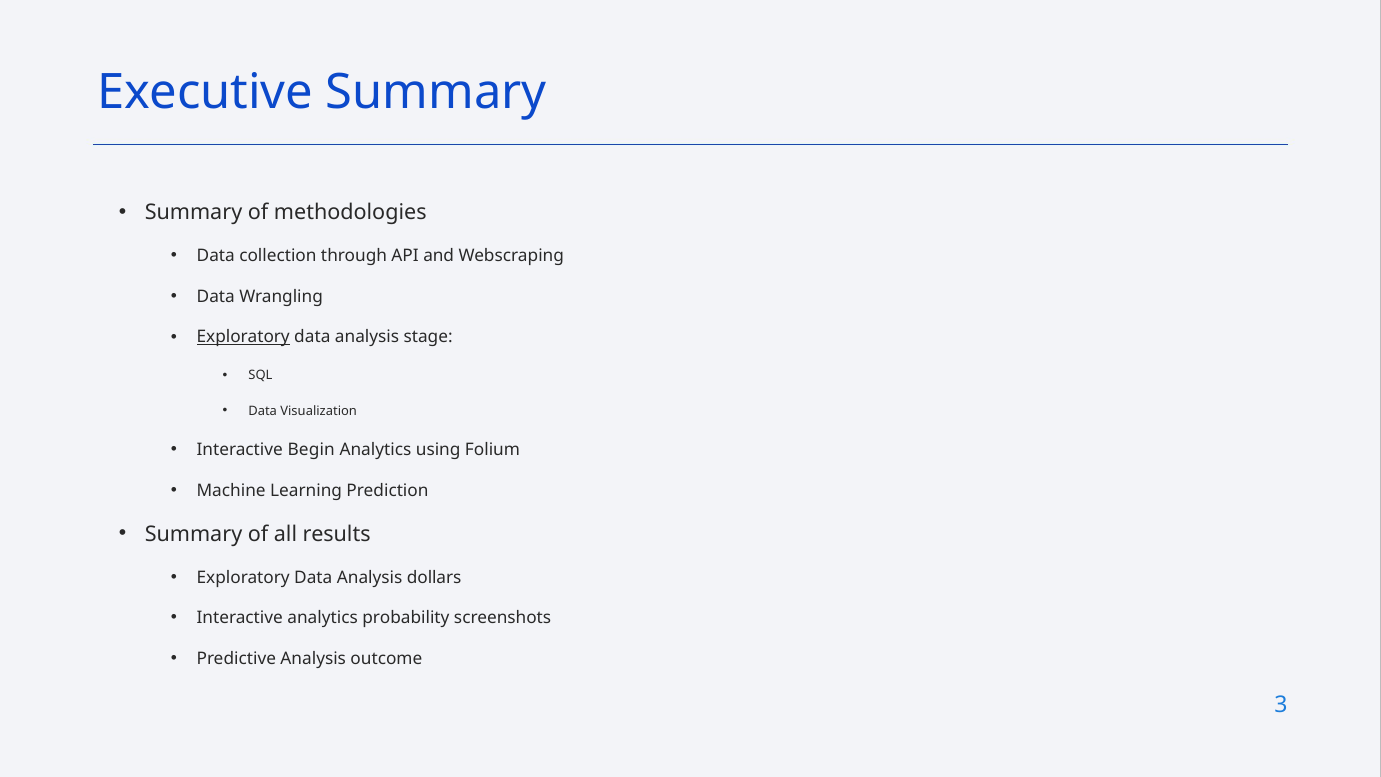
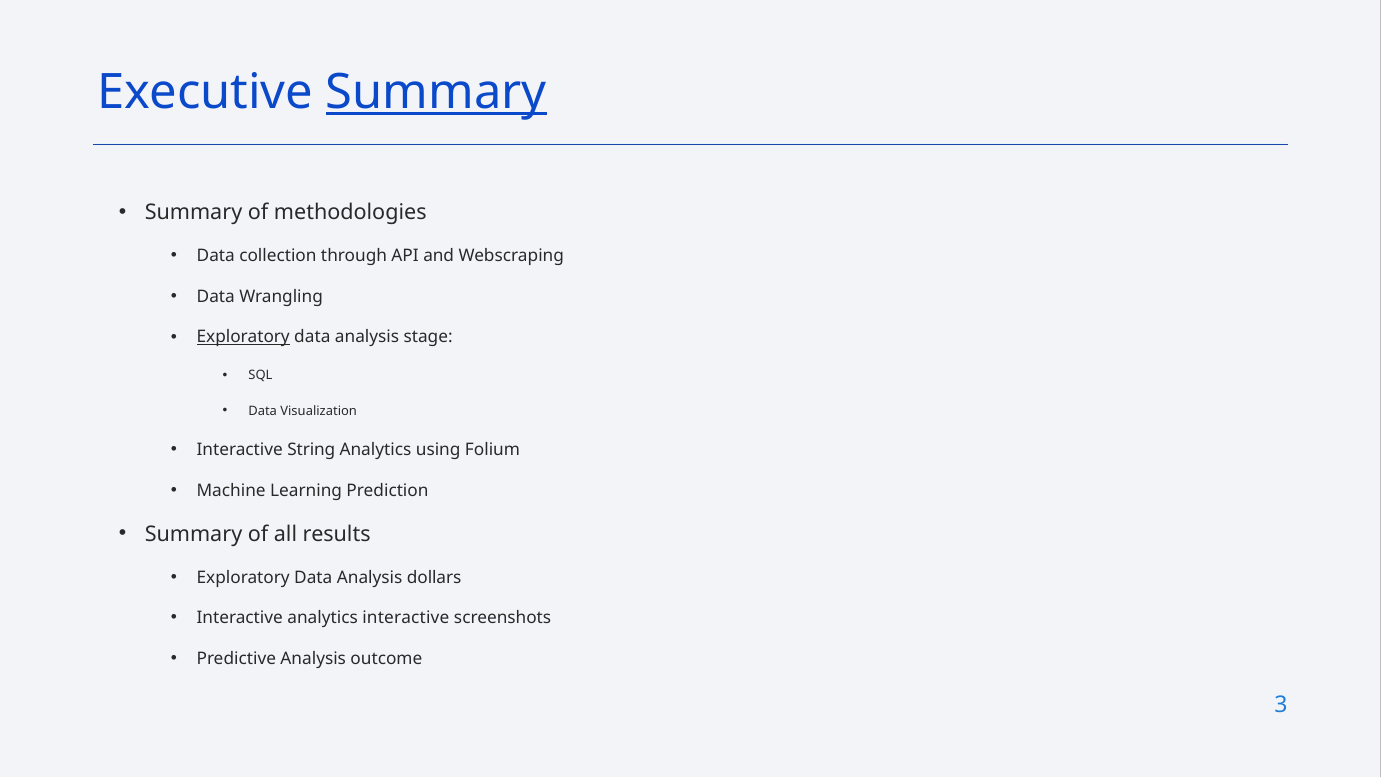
Summary at (436, 92) underline: none -> present
Begin: Begin -> String
analytics probability: probability -> interactive
